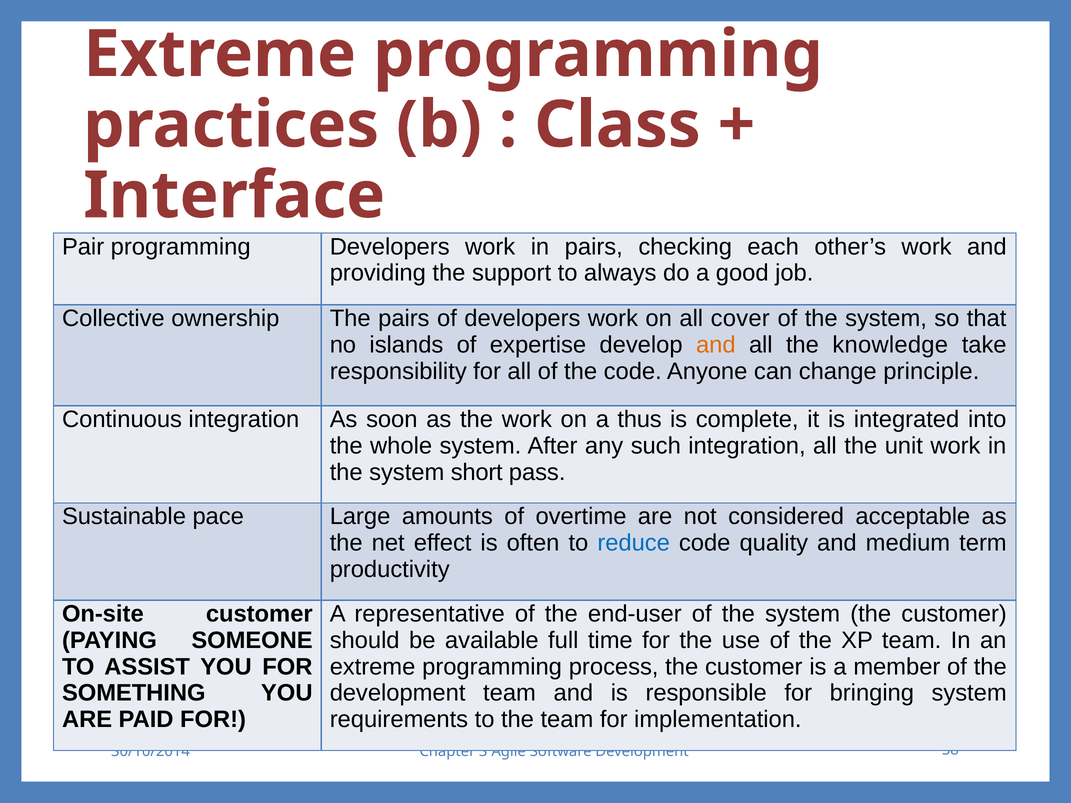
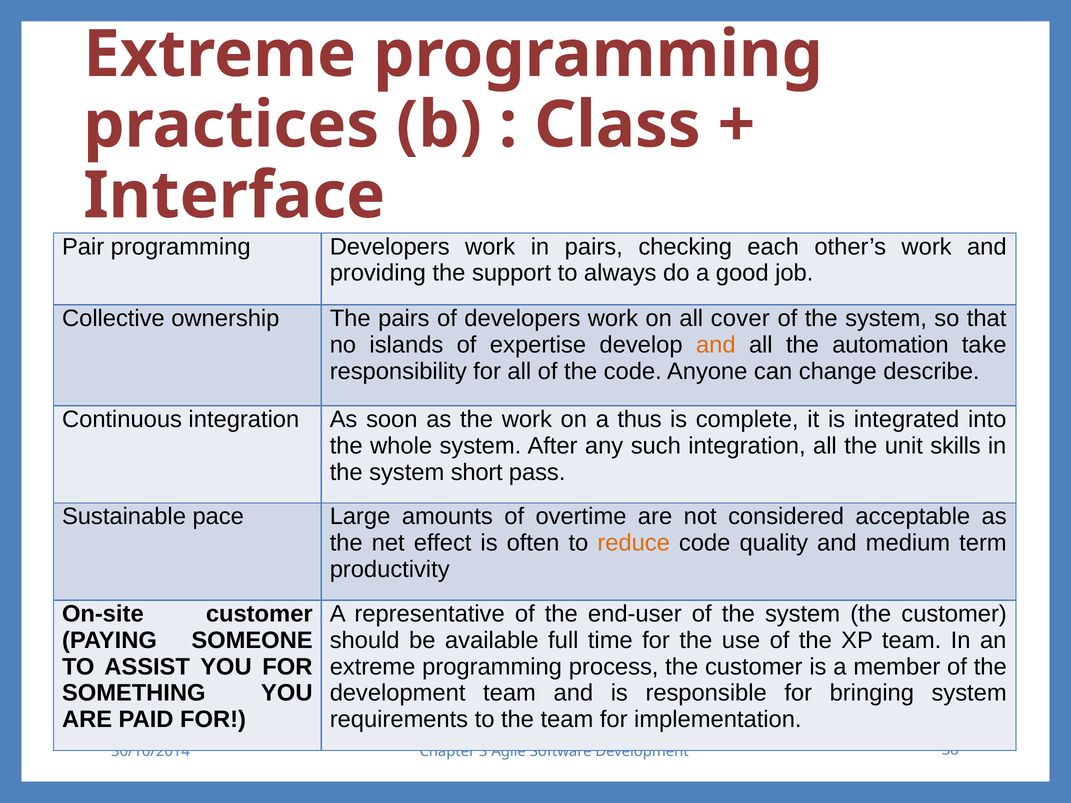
knowledge: knowledge -> automation
principle: principle -> describe
unit work: work -> skills
reduce colour: blue -> orange
